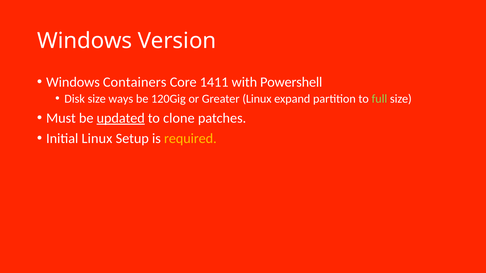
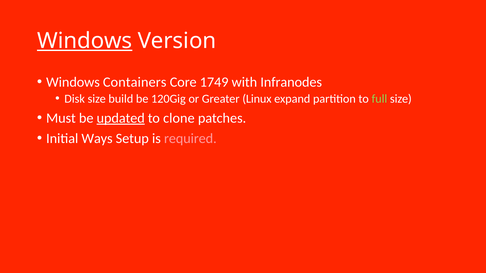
Windows at (85, 41) underline: none -> present
1411: 1411 -> 1749
Powershell: Powershell -> Infranodes
ways: ways -> build
Initial Linux: Linux -> Ways
required colour: yellow -> pink
